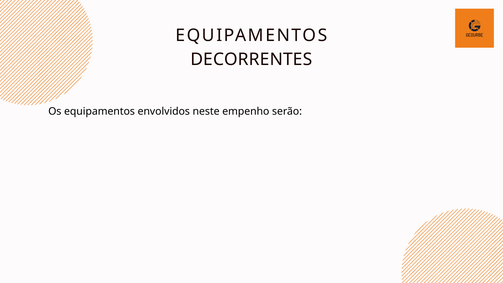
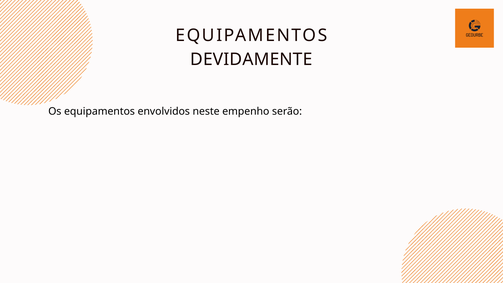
DECORRENTES: DECORRENTES -> DEVIDAMENTE
